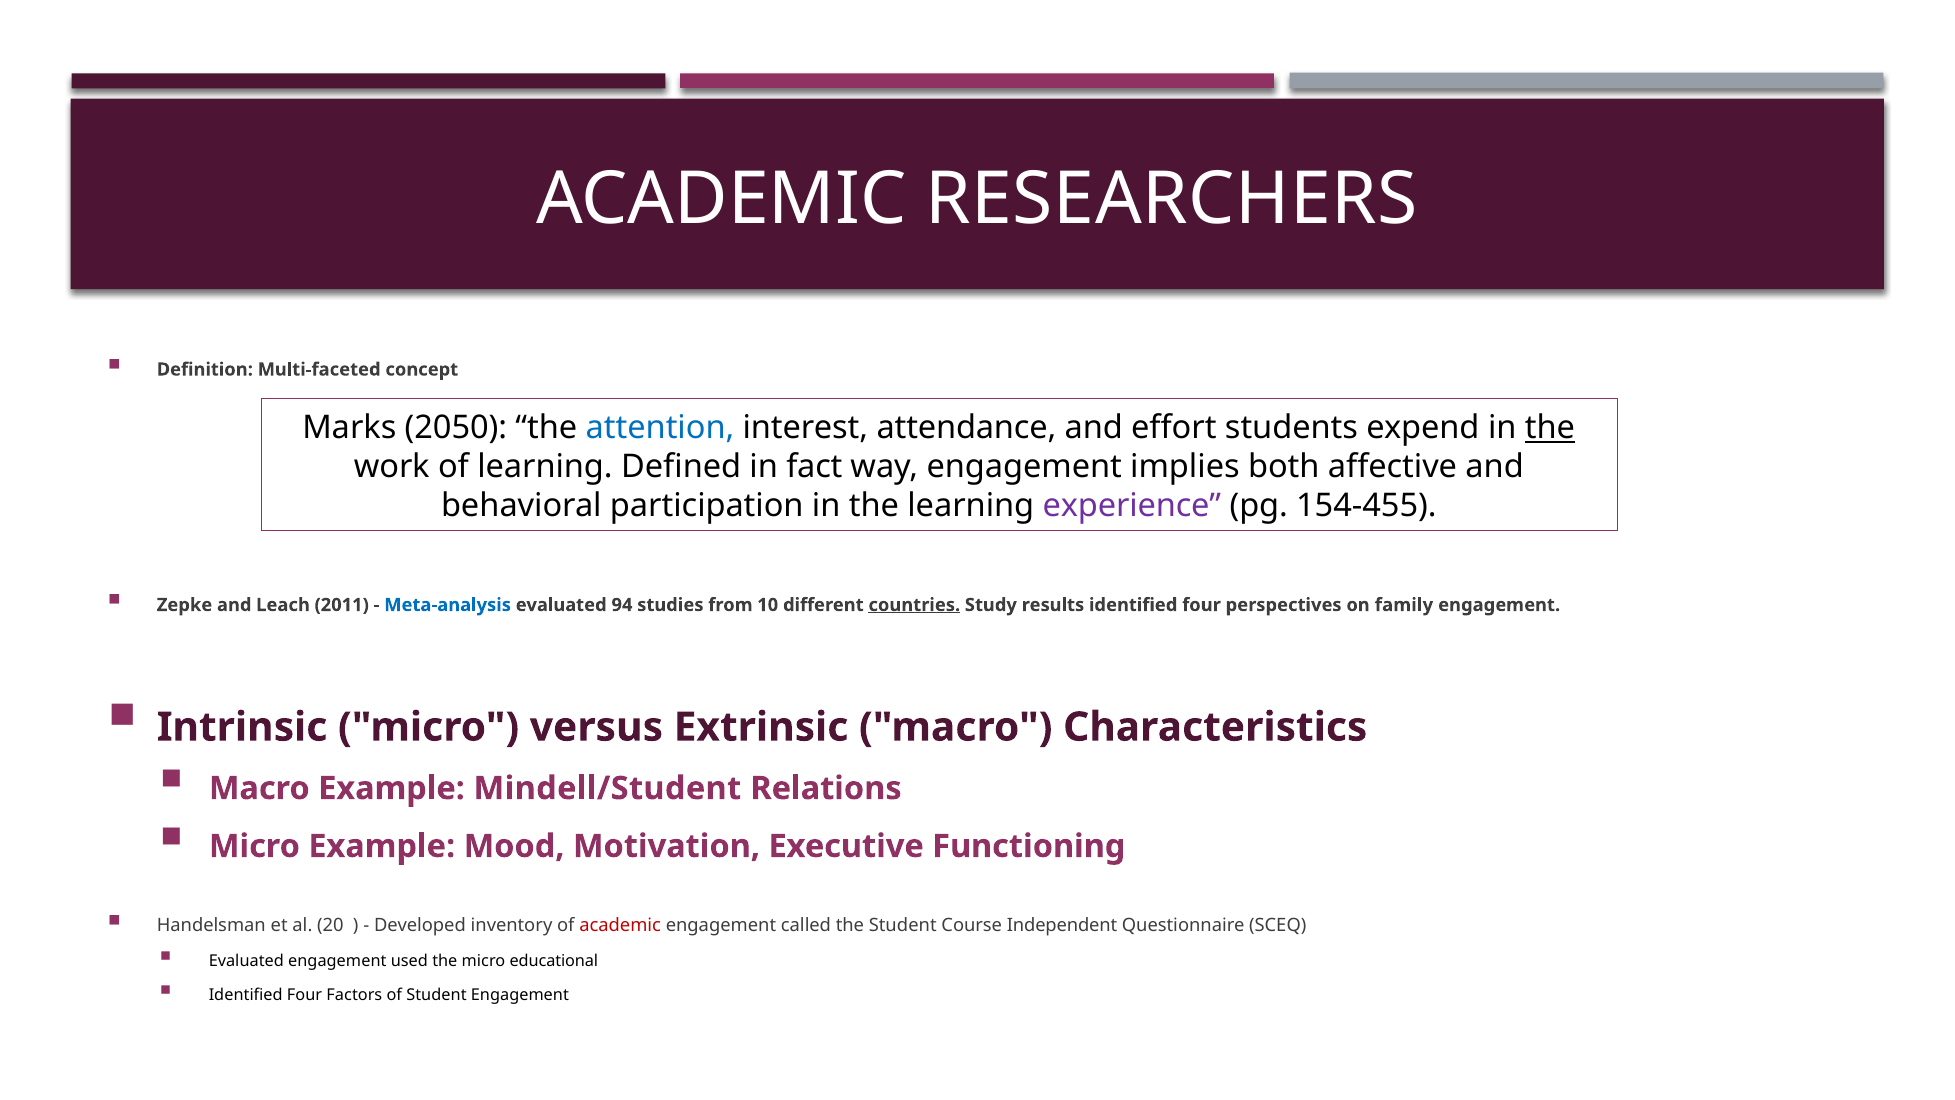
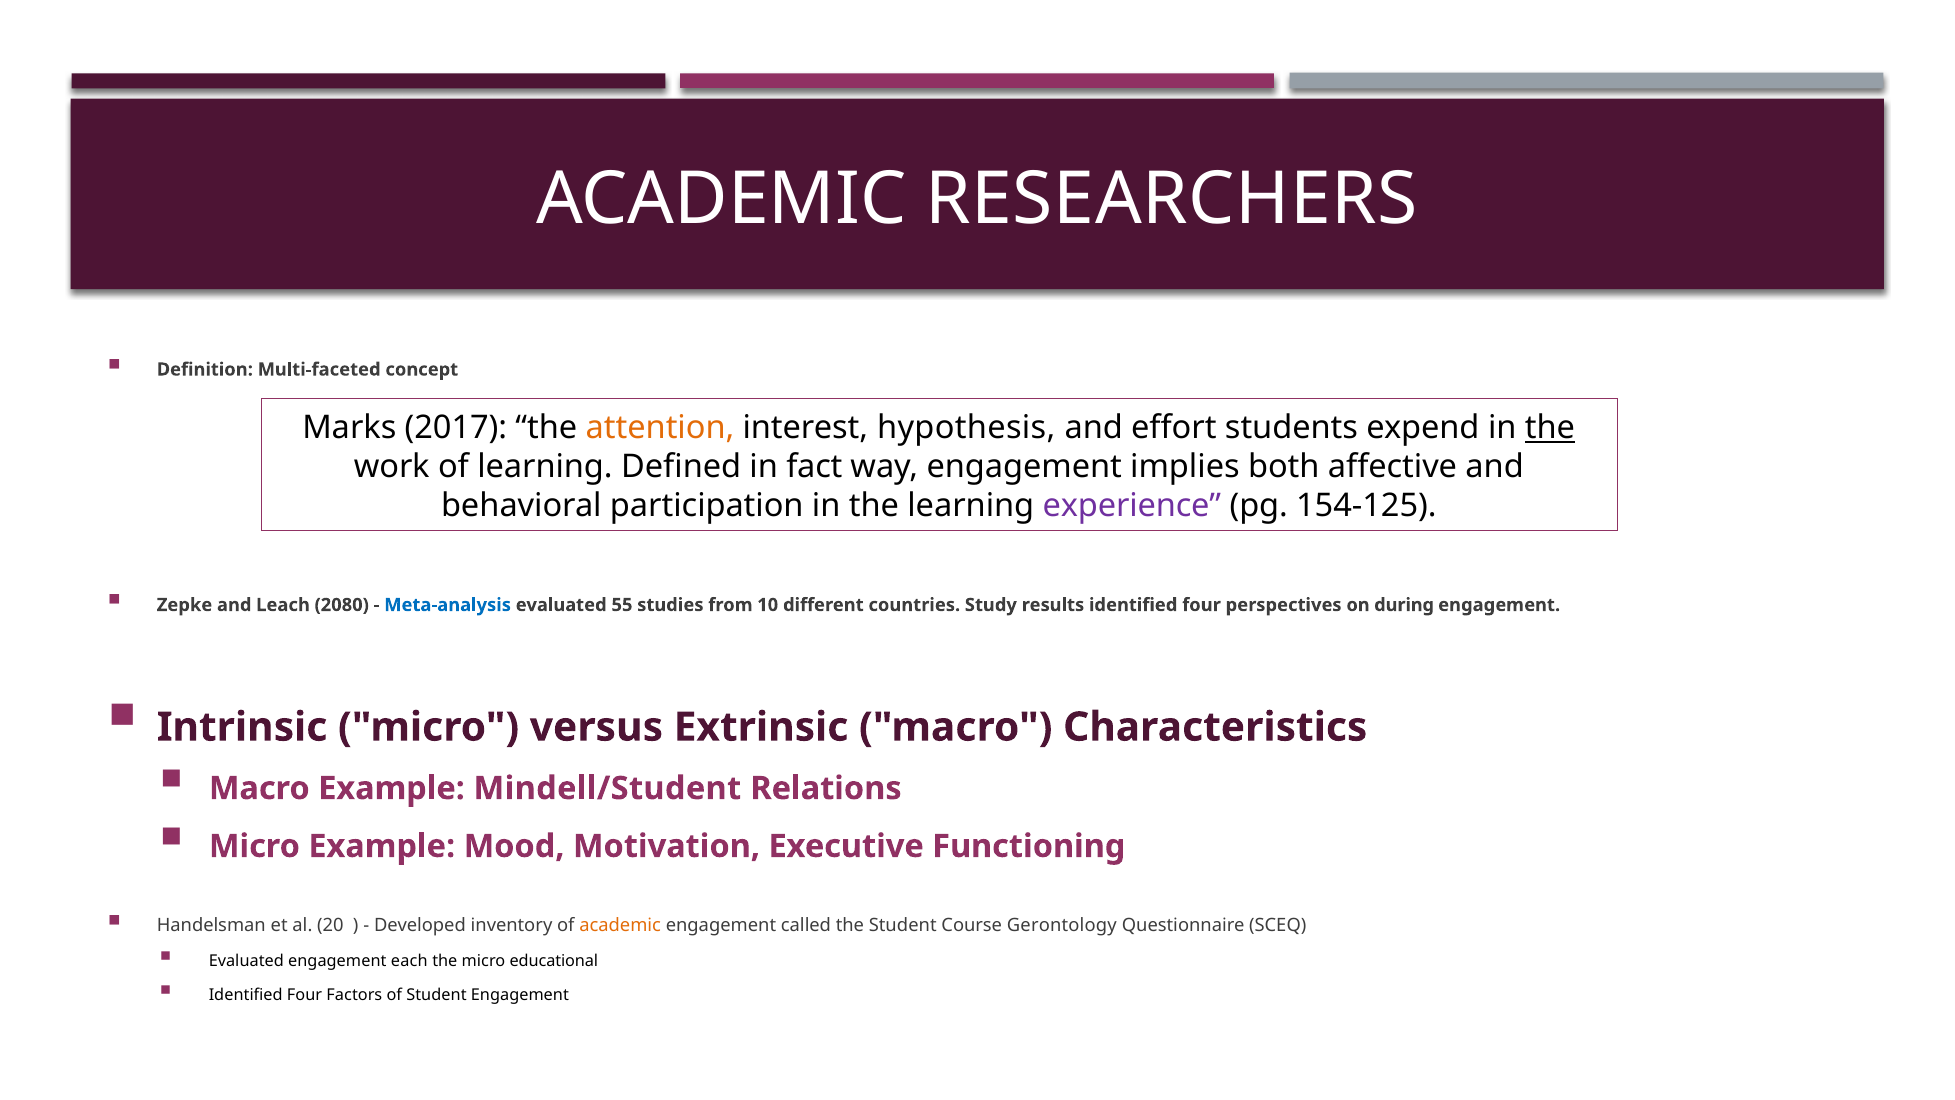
2050: 2050 -> 2017
attention colour: blue -> orange
attendance: attendance -> hypothesis
154-455: 154-455 -> 154-125
2011: 2011 -> 2080
94: 94 -> 55
countries underline: present -> none
family: family -> during
academic at (620, 926) colour: red -> orange
Independent: Independent -> Gerontology
used: used -> each
